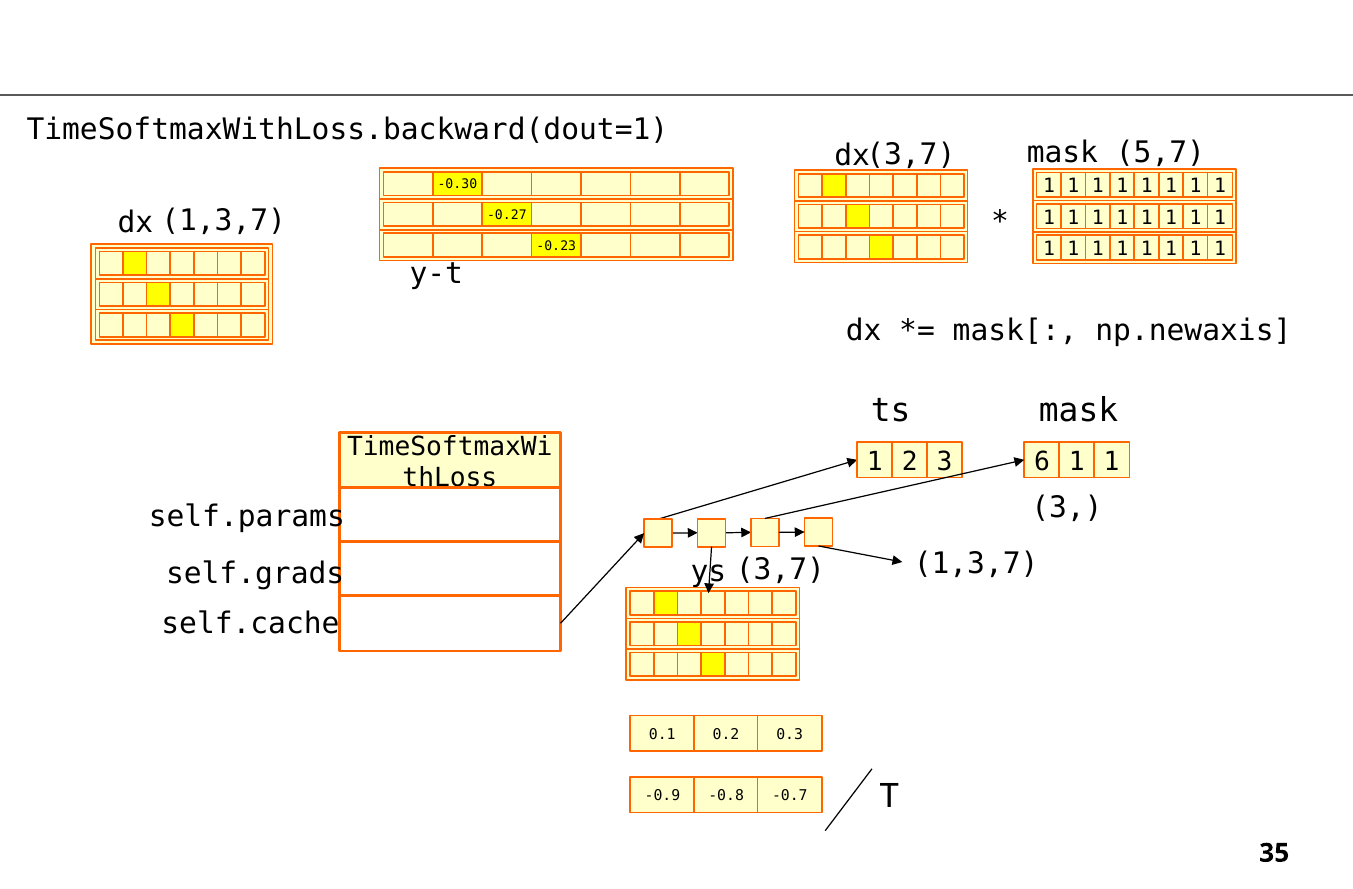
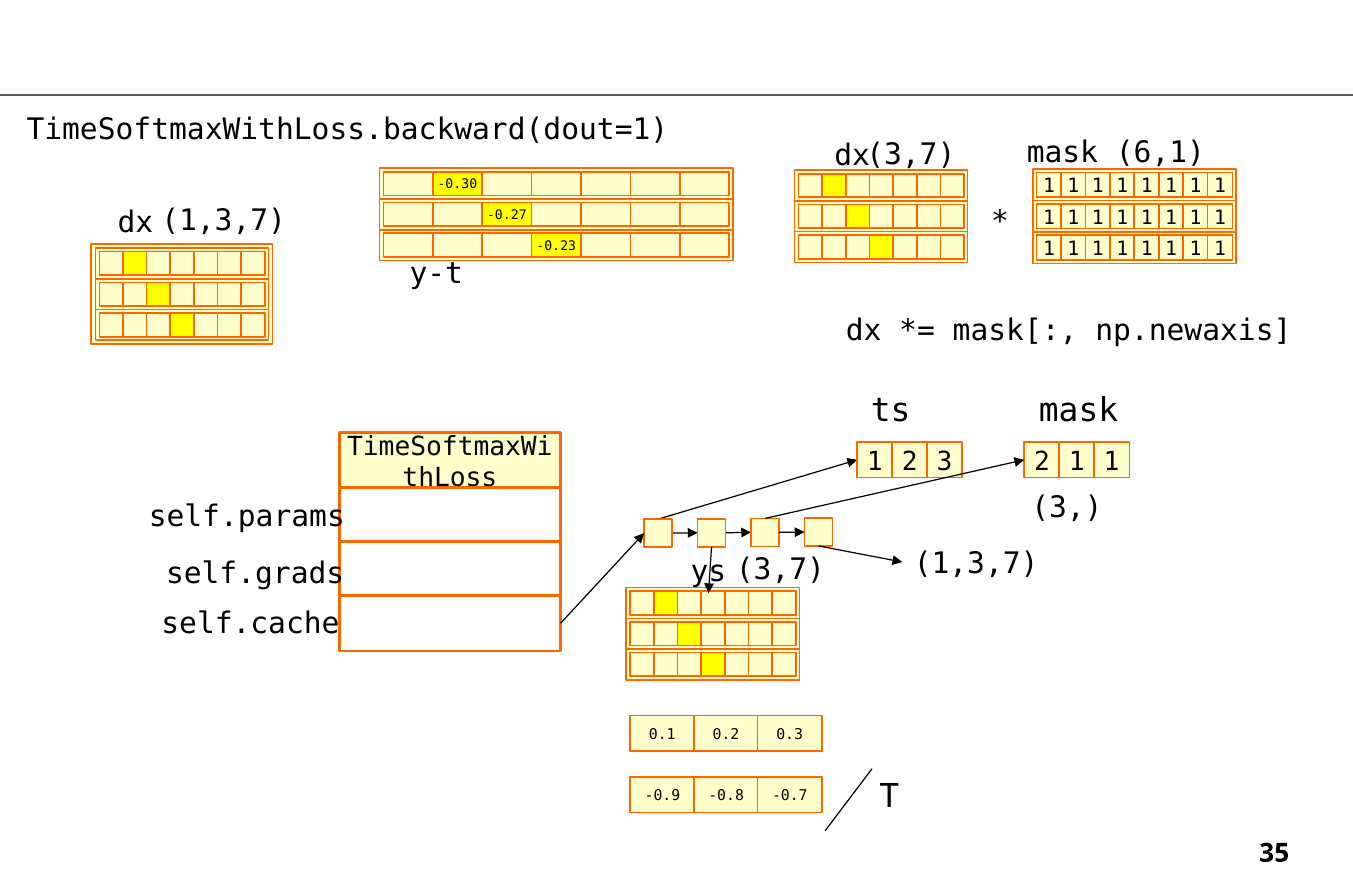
5,7: 5,7 -> 6,1
3 6: 6 -> 2
